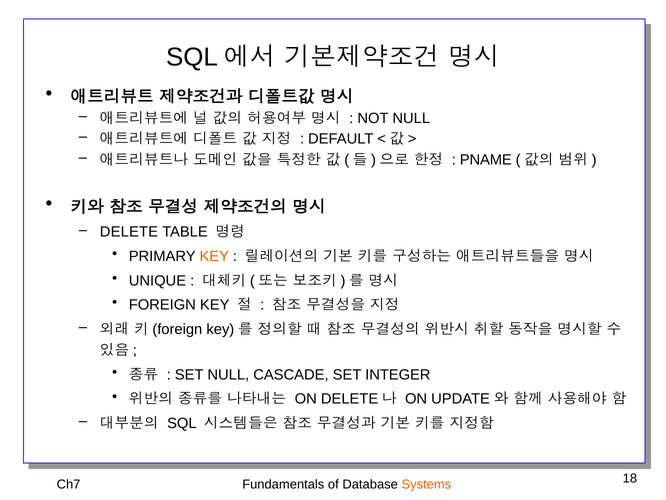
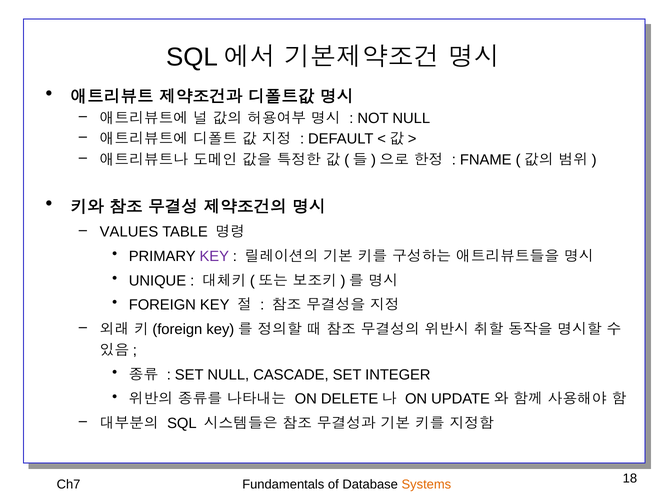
PNAME: PNAME -> FNAME
DELETE: DELETE -> VALUES
KEY at (214, 256) colour: orange -> purple
